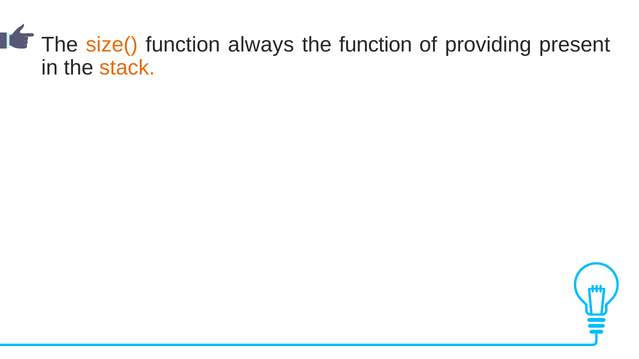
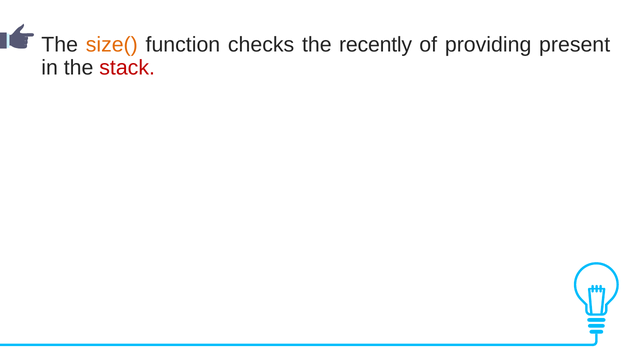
always: always -> checks
the function: function -> recently
stack colour: orange -> red
